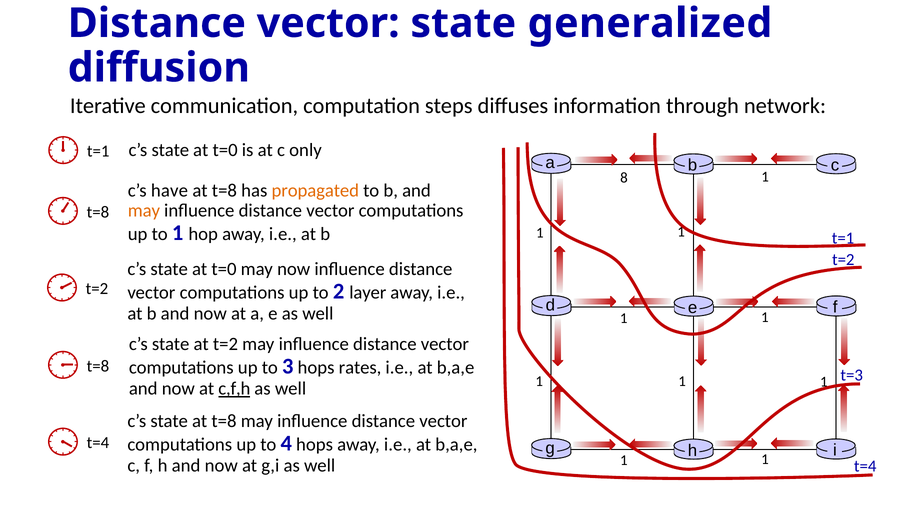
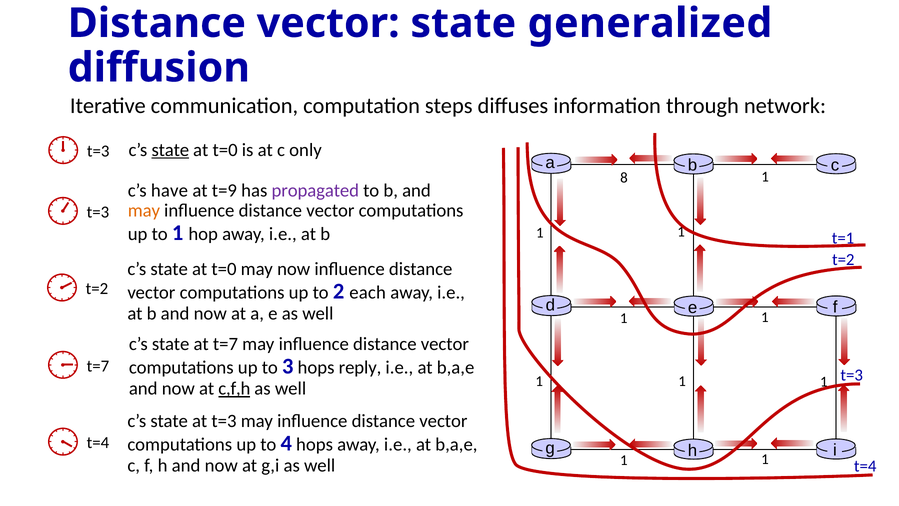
t=1 at (98, 151): t=1 -> t=3
state at (170, 150) underline: none -> present
t=8 at (224, 190): t=8 -> t=9
propagated colour: orange -> purple
t=8 at (98, 212): t=8 -> t=3
layer: layer -> each
at t=2: t=2 -> t=7
t=8 at (98, 366): t=8 -> t=7
rates: rates -> reply
state at t=8: t=8 -> t=3
